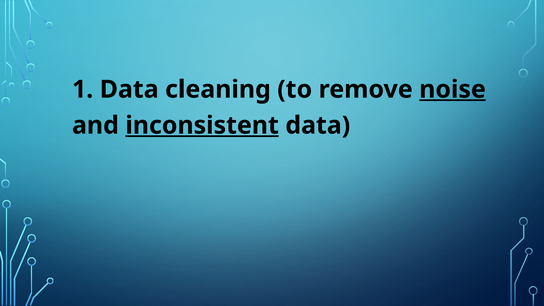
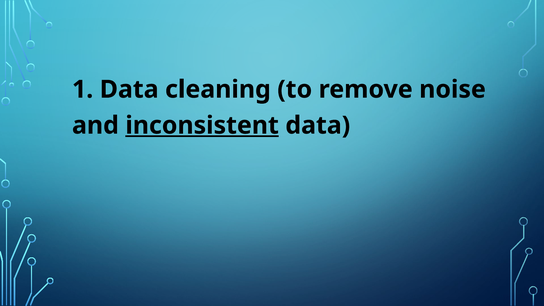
noise underline: present -> none
